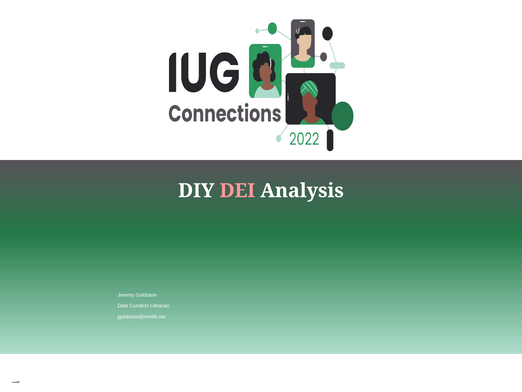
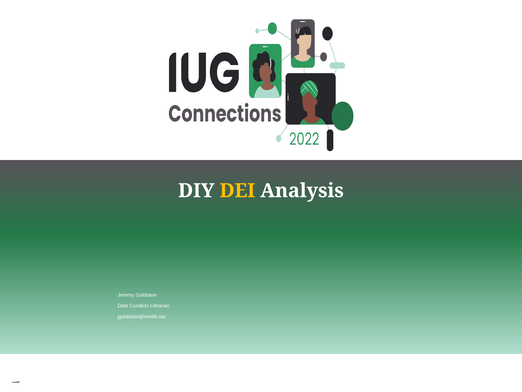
DEI colour: pink -> yellow
